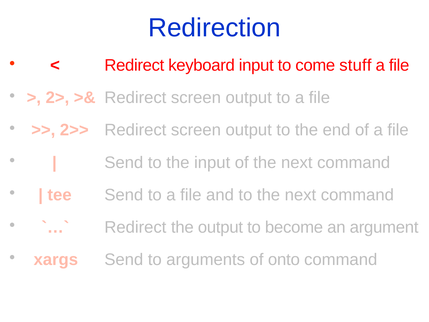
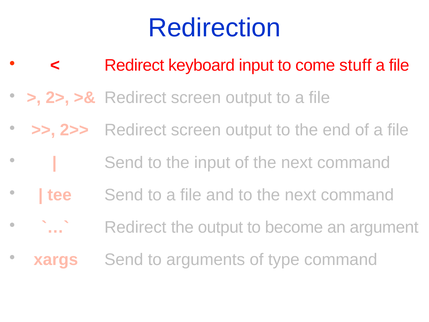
onto: onto -> type
